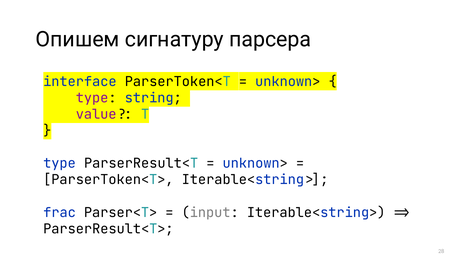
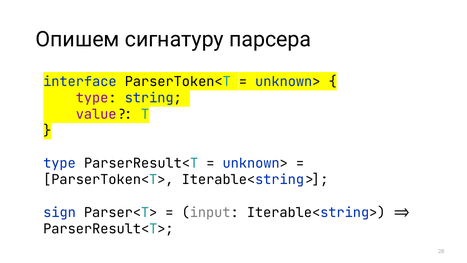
frac: frac -> sign
